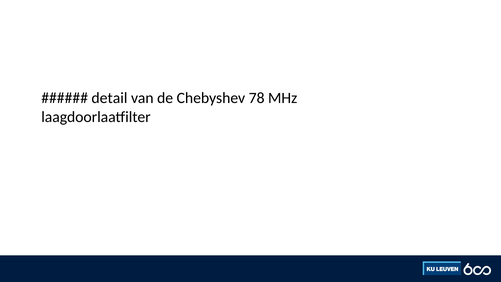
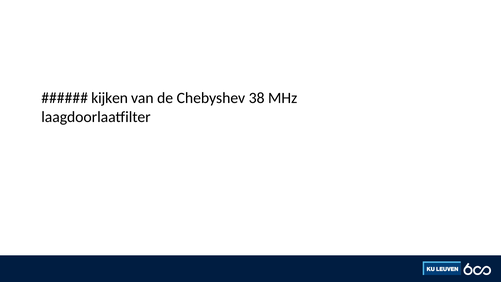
detail: detail -> kijken
78: 78 -> 38
